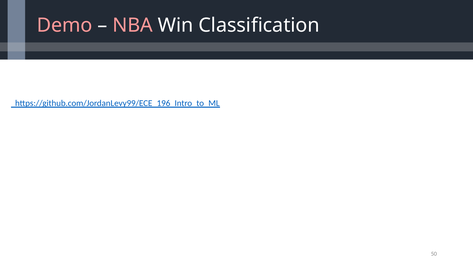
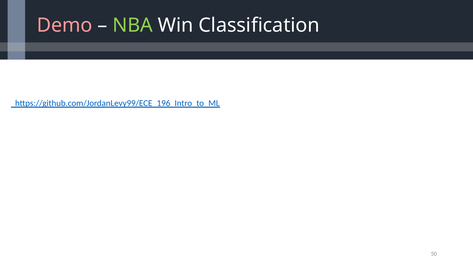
NBA colour: pink -> light green
